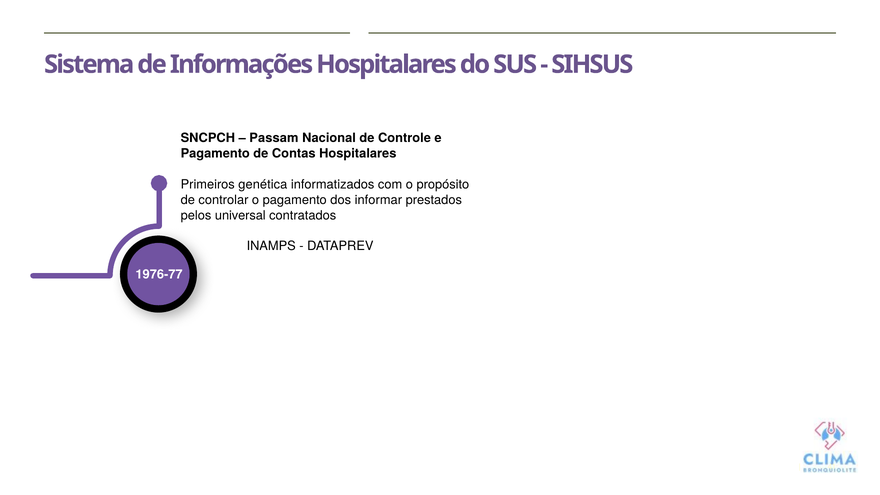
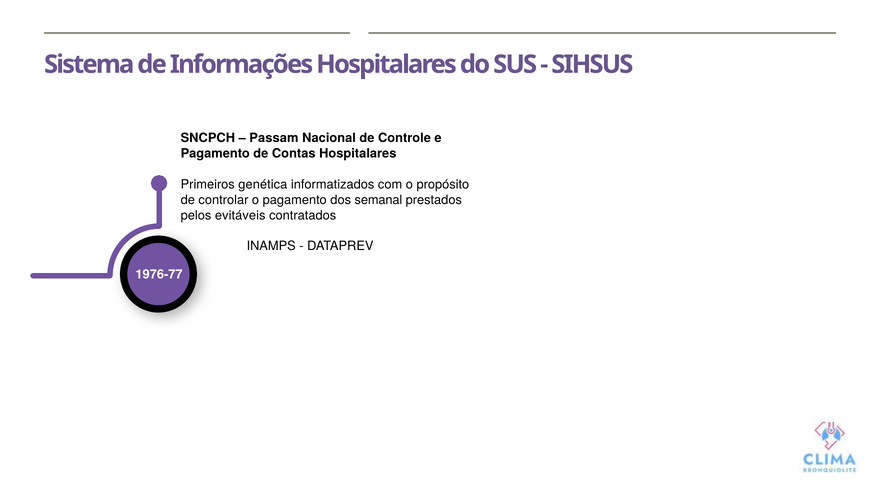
informar: informar -> semanal
universal: universal -> evitáveis
